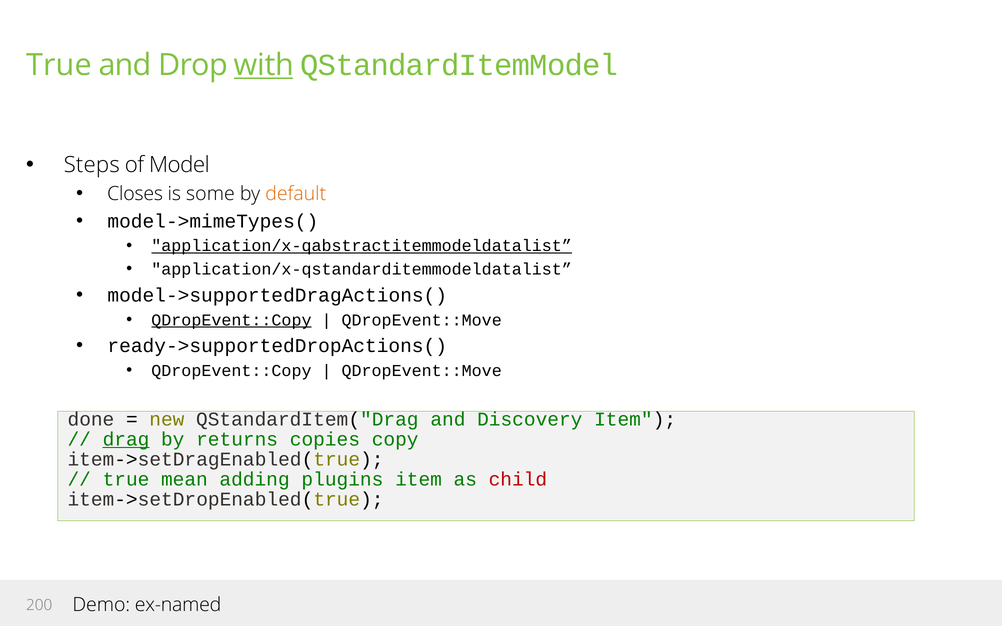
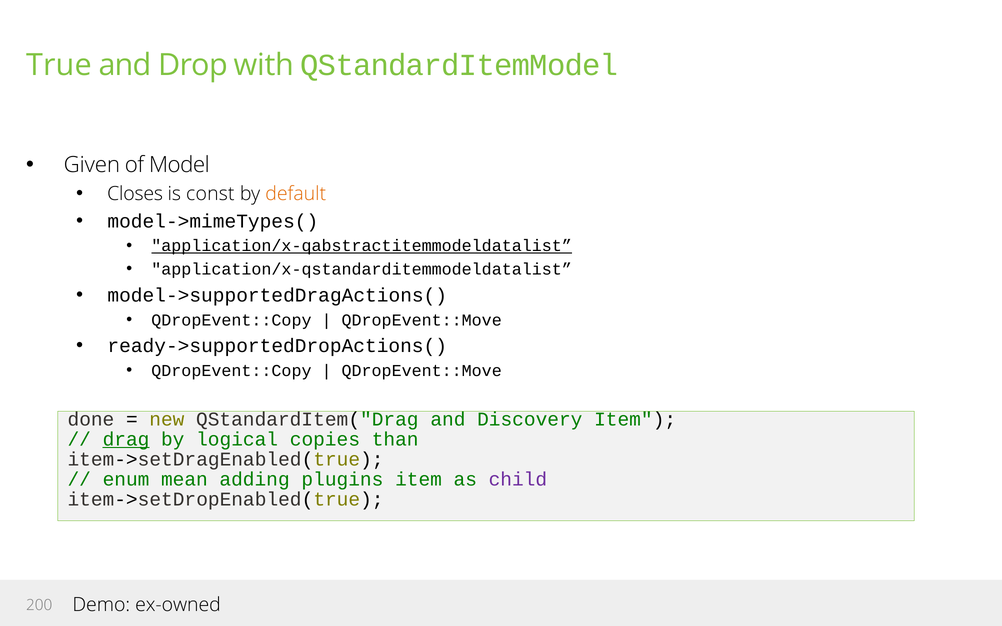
with underline: present -> none
Steps: Steps -> Given
some: some -> const
QDropEvent::Copy at (231, 320) underline: present -> none
returns: returns -> logical
copy: copy -> than
true at (126, 480): true -> enum
child colour: red -> purple
ex-named: ex-named -> ex-owned
